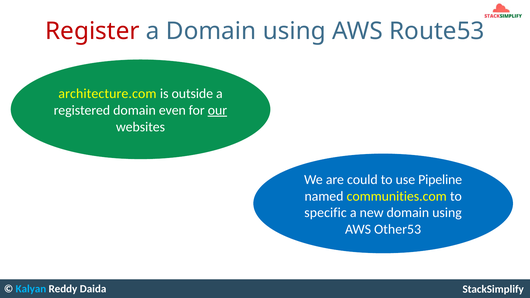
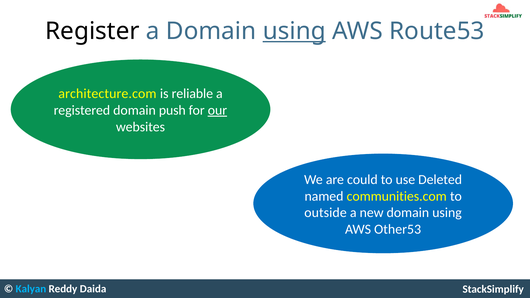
Register colour: red -> black
using at (294, 31) underline: none -> present
outside: outside -> reliable
even: even -> push
Pipeline: Pipeline -> Deleted
specific: specific -> outside
